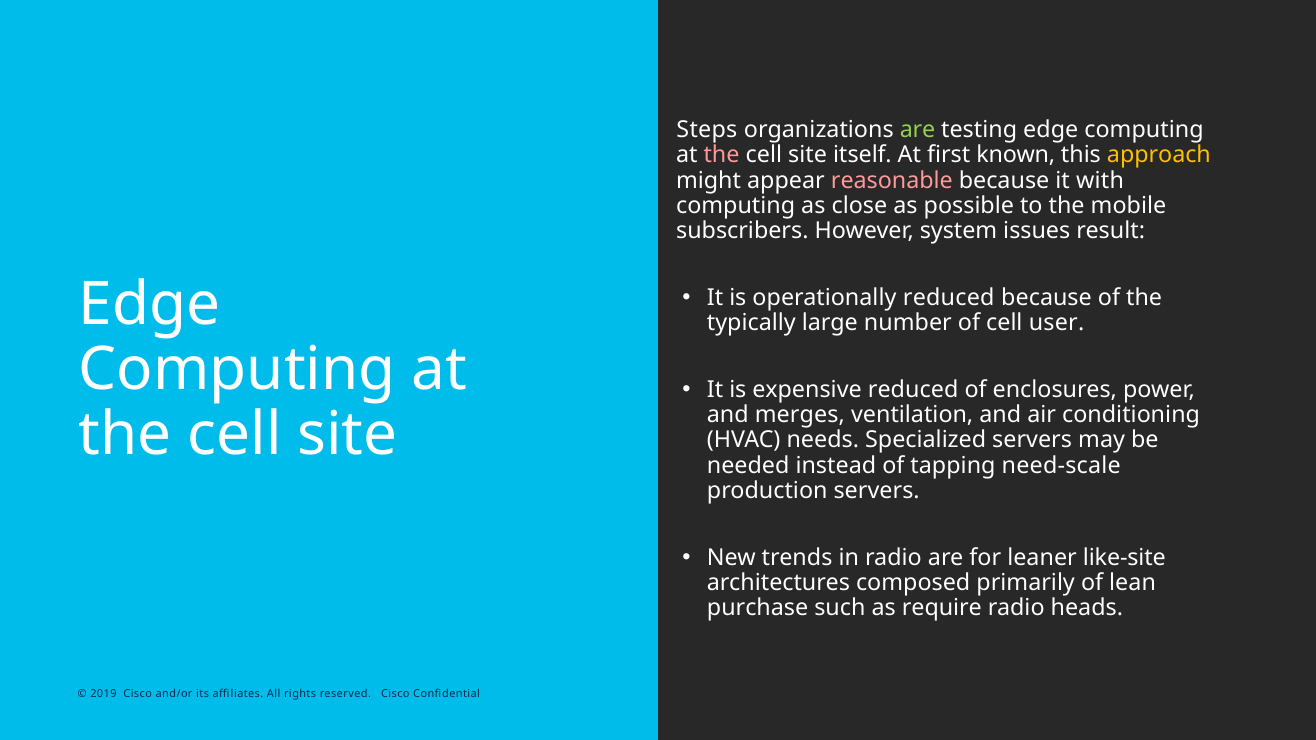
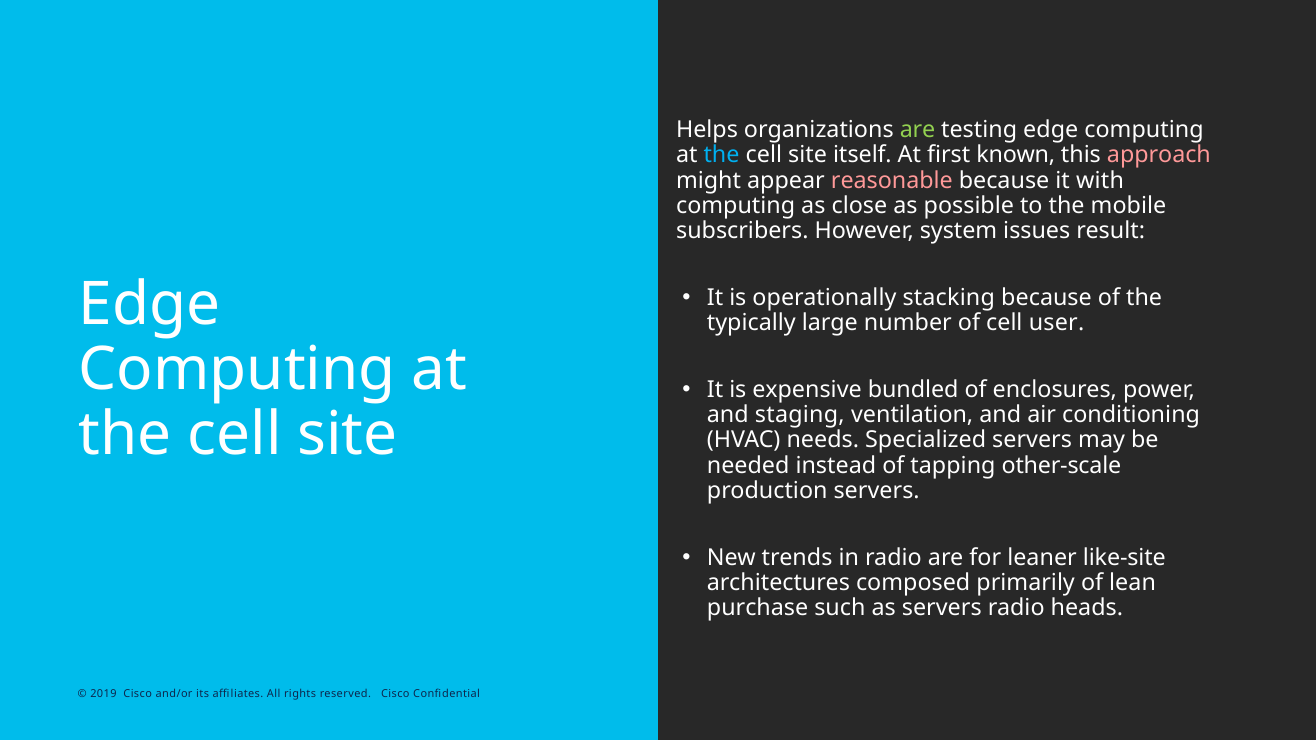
Steps: Steps -> Helps
the at (722, 155) colour: pink -> light blue
approach colour: yellow -> pink
operationally reduced: reduced -> stacking
expensive reduced: reduced -> bundled
merges: merges -> staging
need-scale: need-scale -> other-scale
as require: require -> servers
